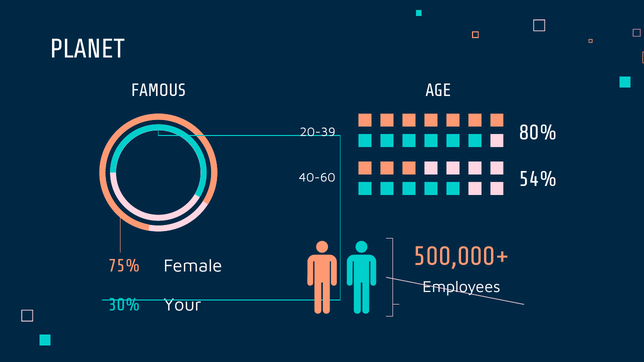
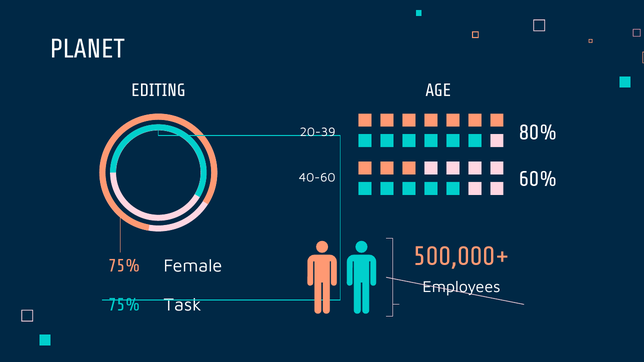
FAMOUS: FAMOUS -> EDITING
54%: 54% -> 60%
Your: Your -> Task
30% at (124, 305): 30% -> 75%
